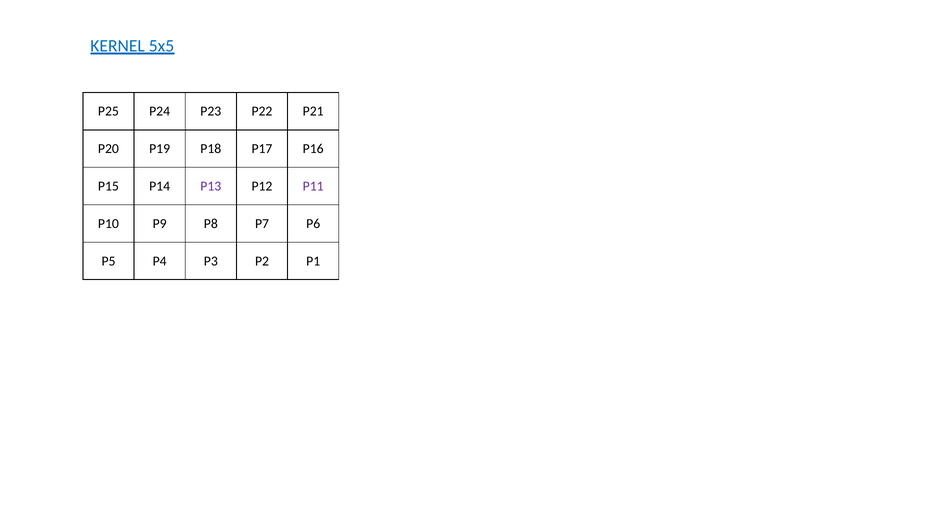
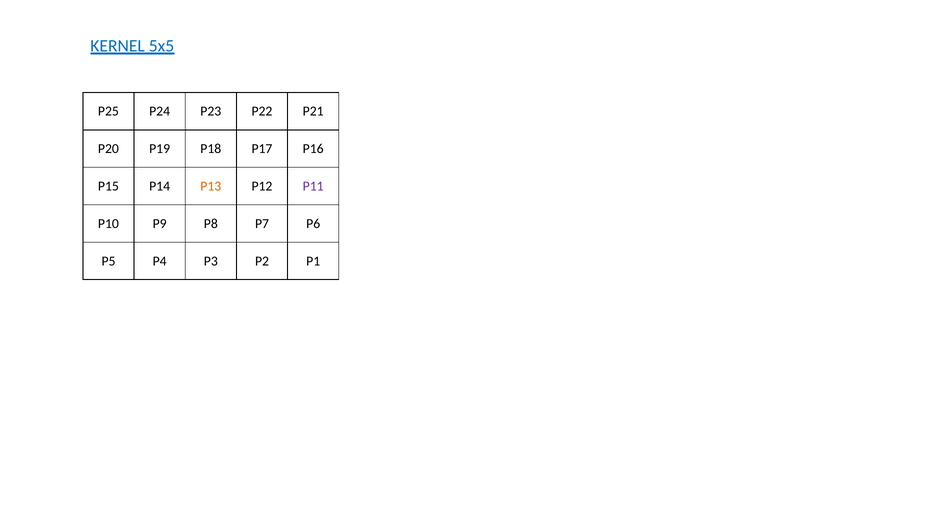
P13 colour: purple -> orange
